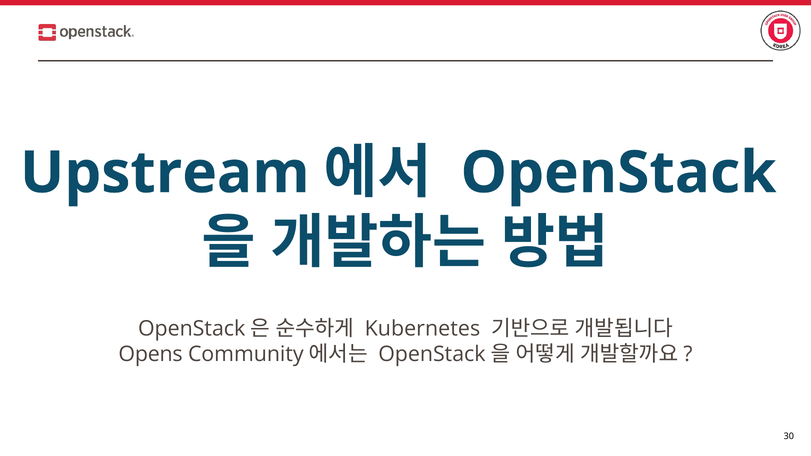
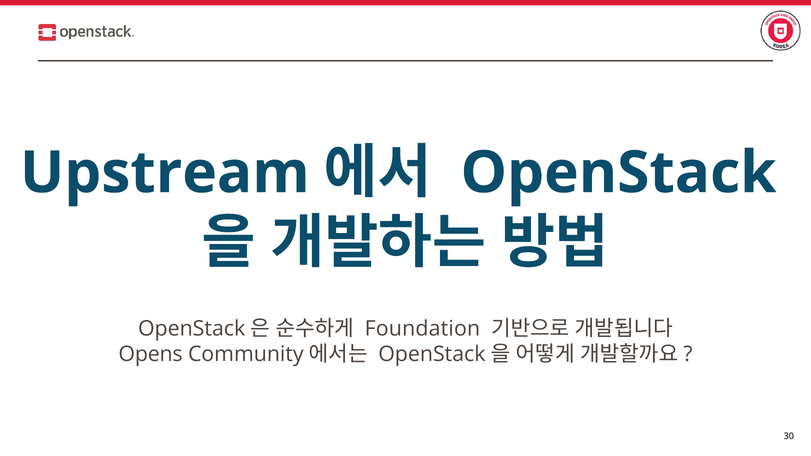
Kubernetes: Kubernetes -> Foundation
